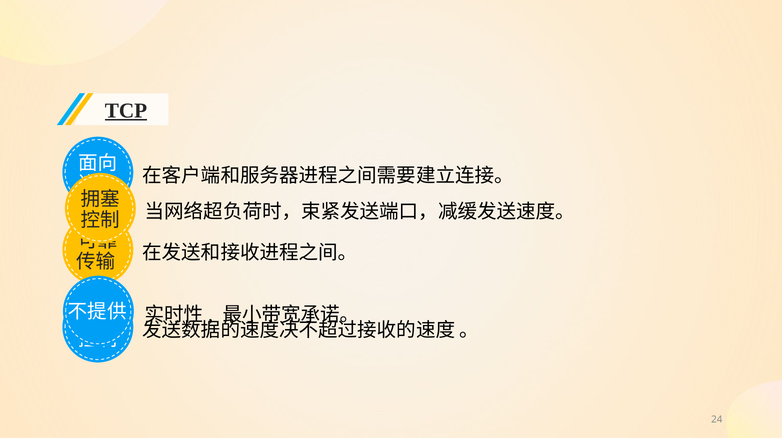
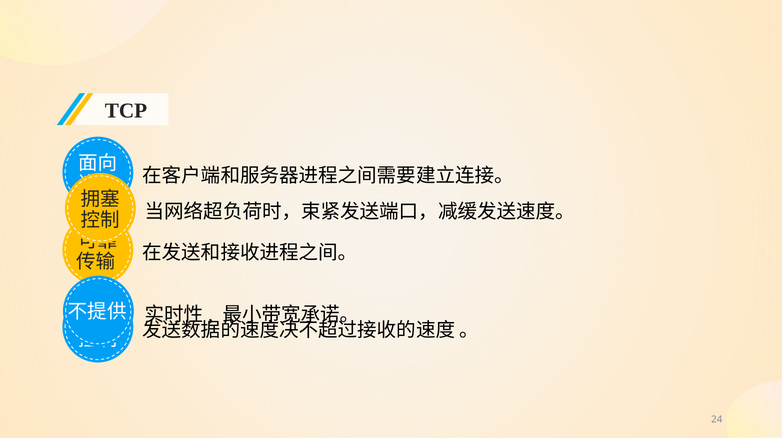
TCP underline: present -> none
